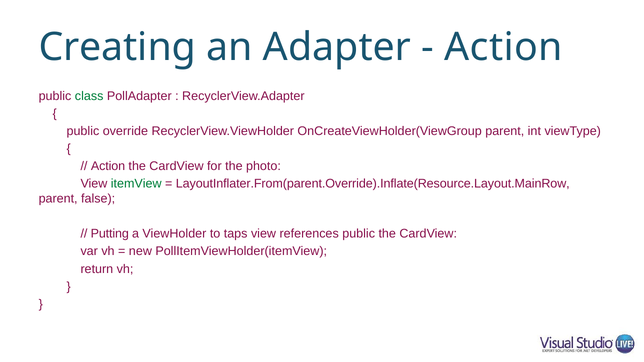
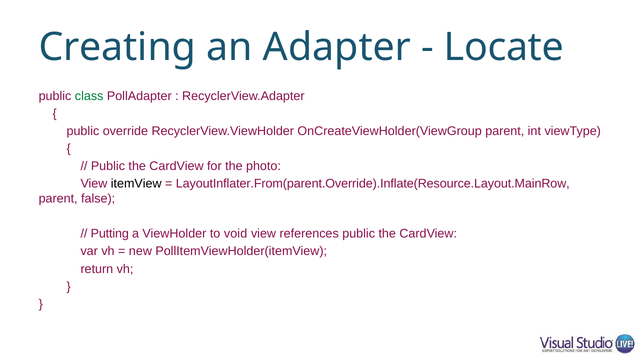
Action at (503, 47): Action -> Locate
Action at (108, 166): Action -> Public
itemView colour: green -> black
taps: taps -> void
